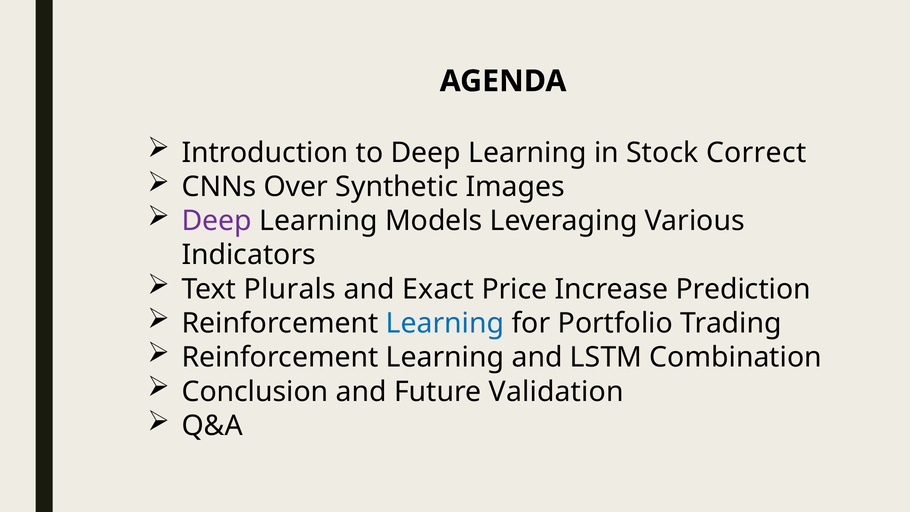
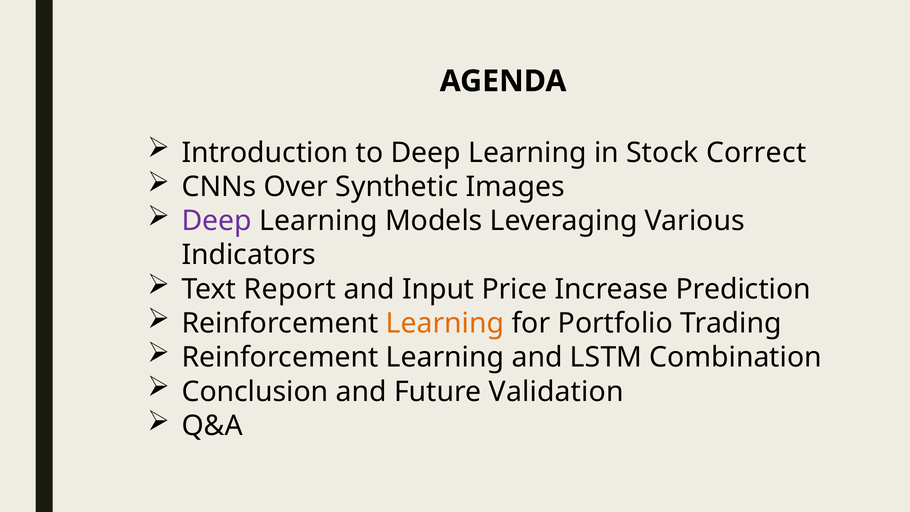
Plurals: Plurals -> Report
Exact: Exact -> Input
Learning at (445, 323) colour: blue -> orange
